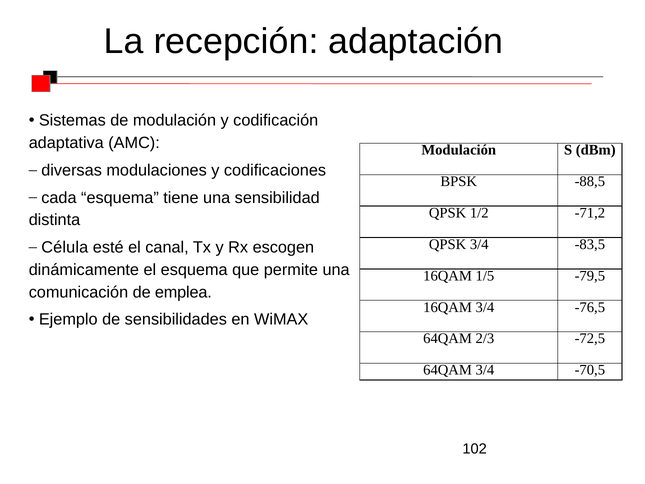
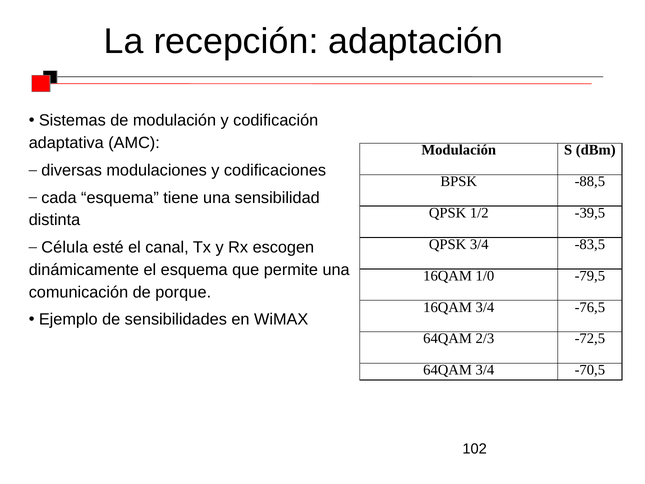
-71,2: -71,2 -> -39,5
1/5: 1/5 -> 1/0
emplea: emplea -> porque
